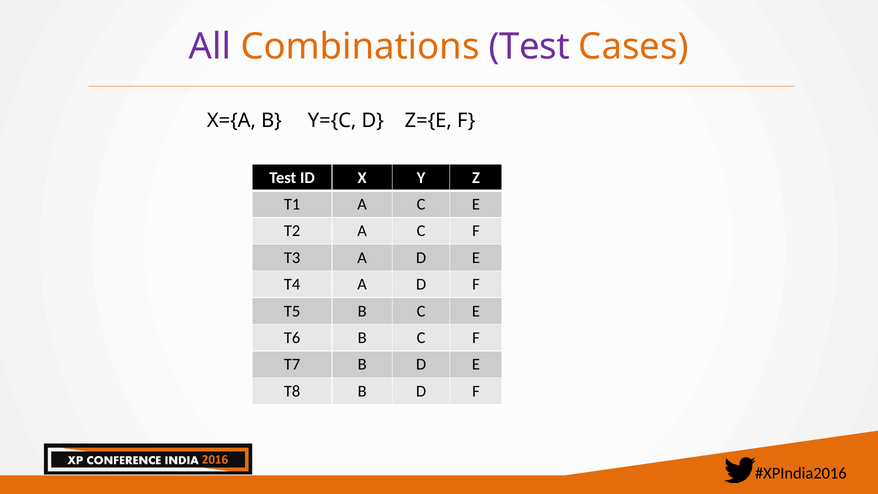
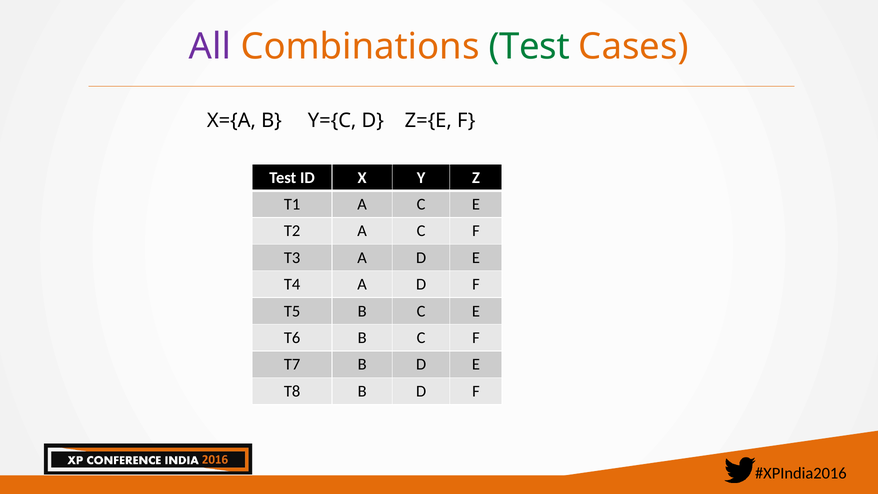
Test at (529, 47) colour: purple -> green
